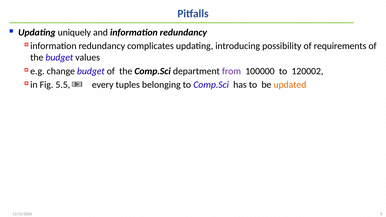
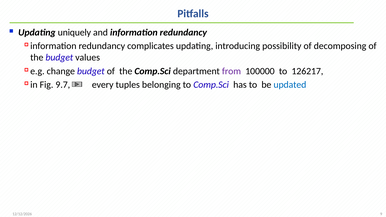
requirements: requirements -> decomposing
120002: 120002 -> 126217
5.5: 5.5 -> 9.7
updated colour: orange -> blue
